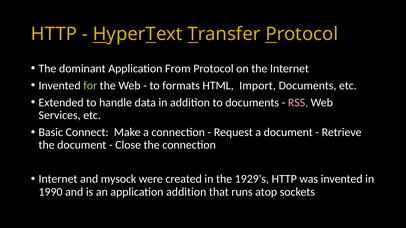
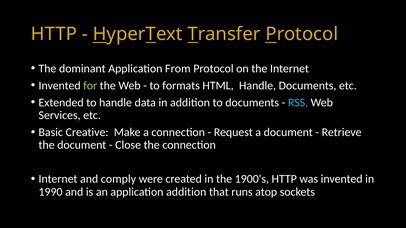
HTML Import: Import -> Handle
RSS colour: pink -> light blue
Connect: Connect -> Creative
mysock: mysock -> comply
1929's: 1929's -> 1900's
